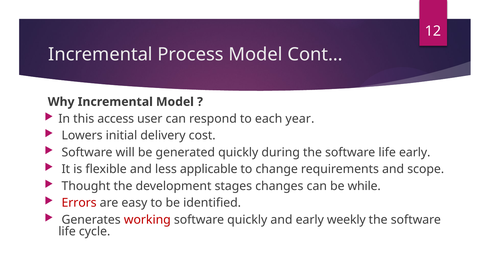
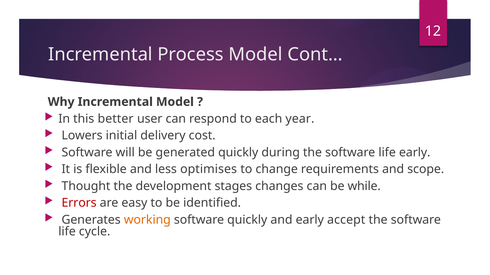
access: access -> better
applicable: applicable -> optimises
working colour: red -> orange
weekly: weekly -> accept
